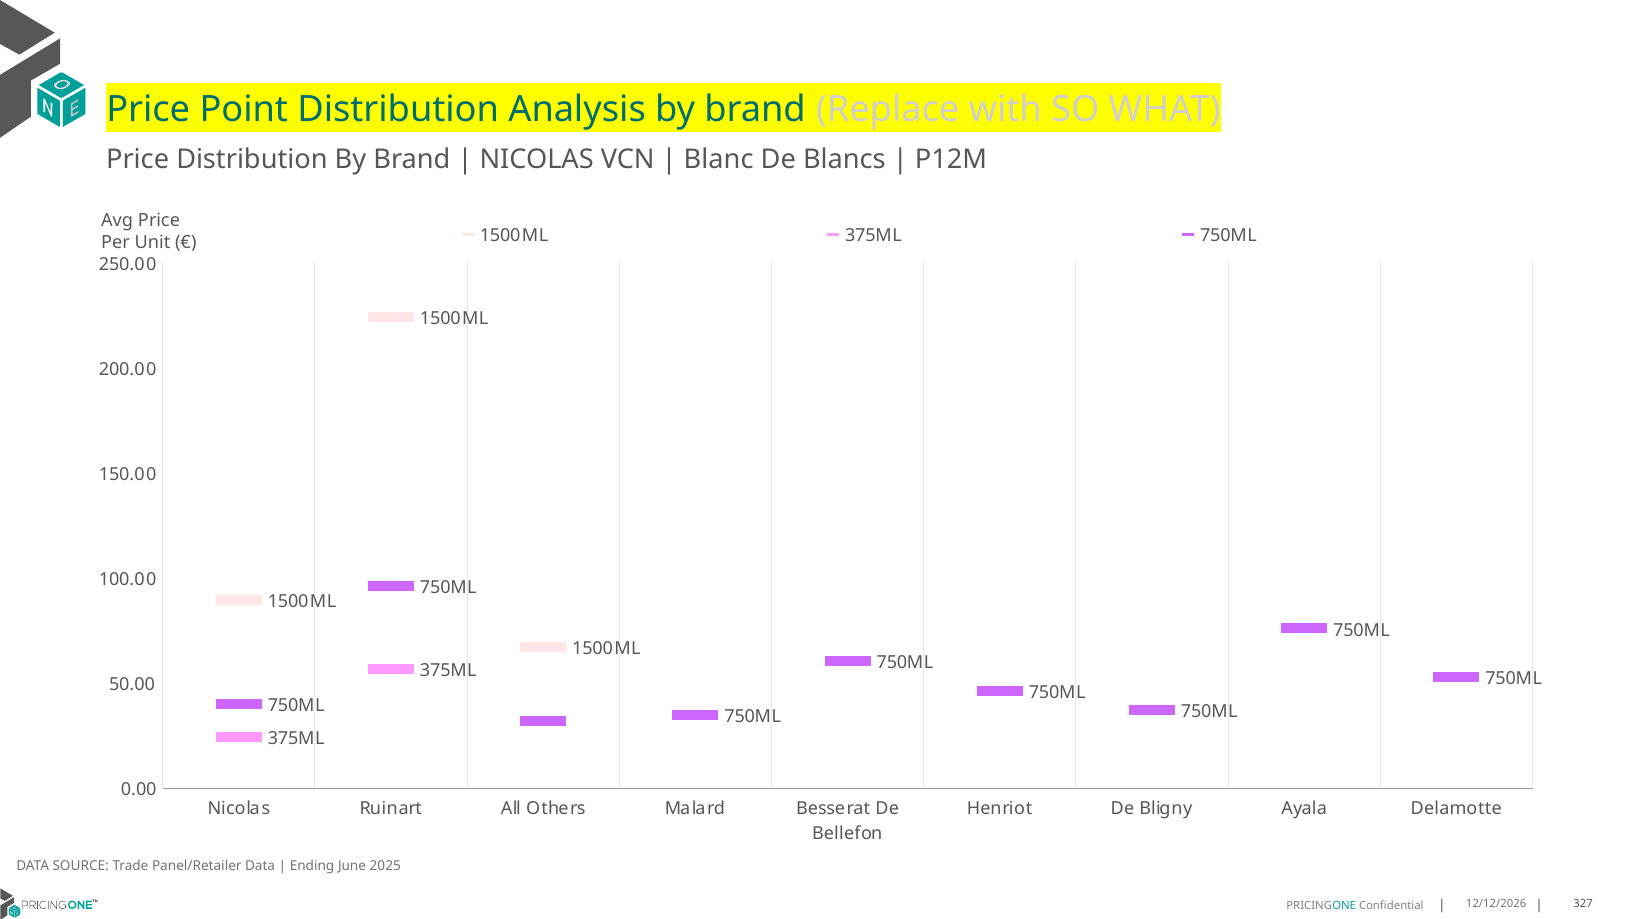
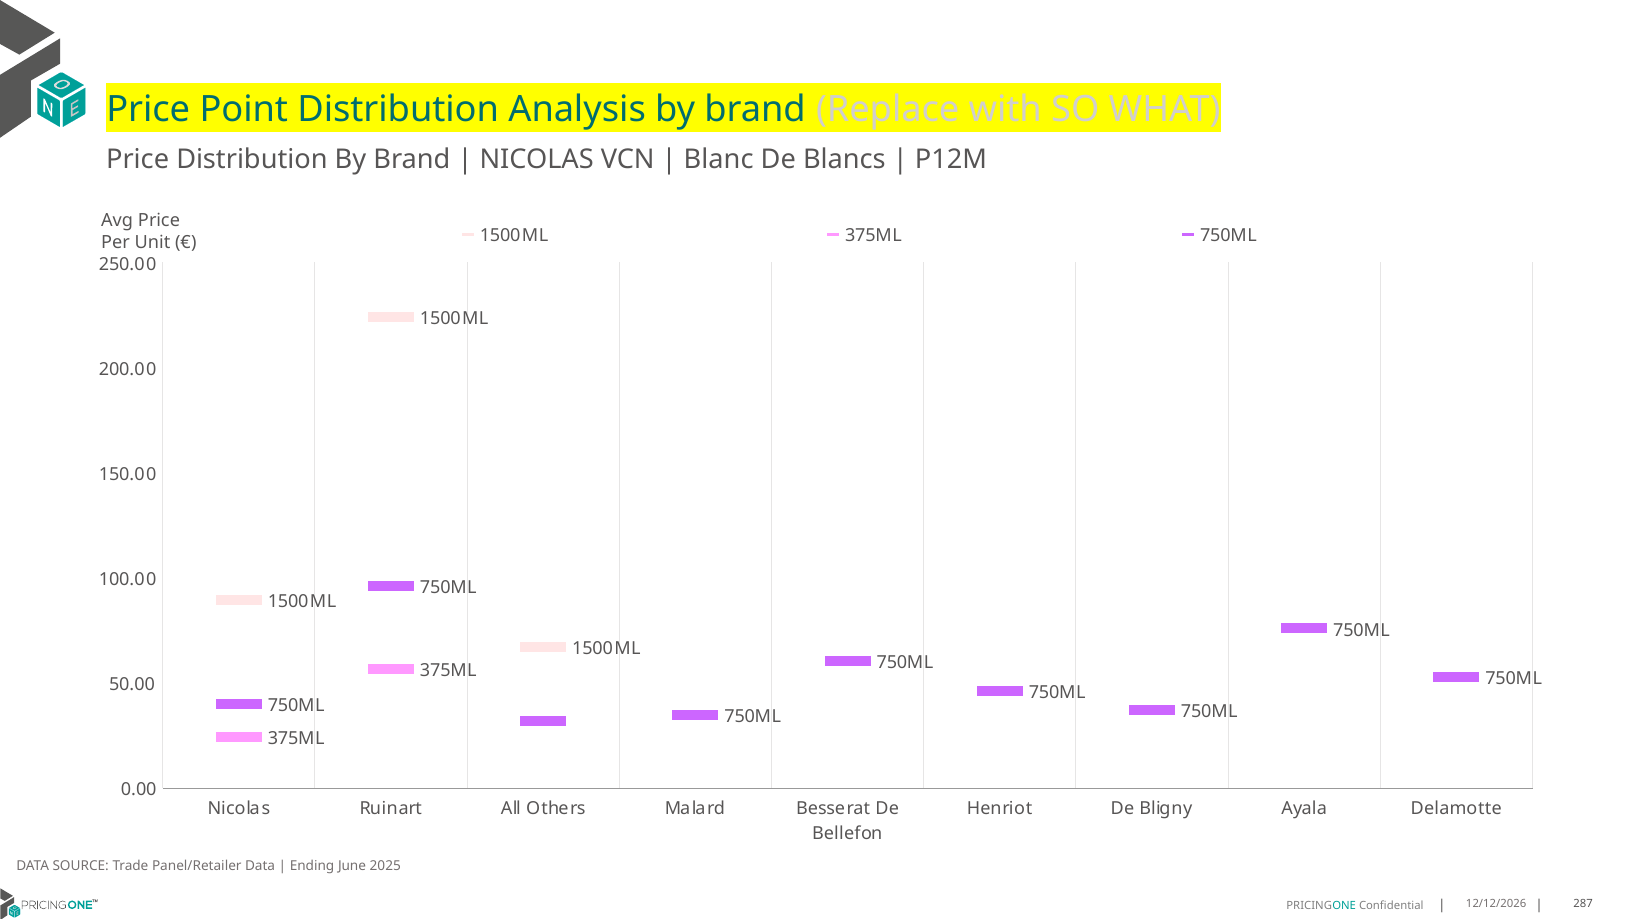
327: 327 -> 287
